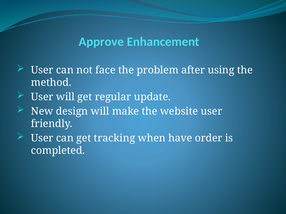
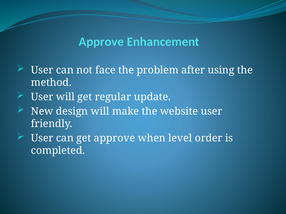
get tracking: tracking -> approve
have: have -> level
